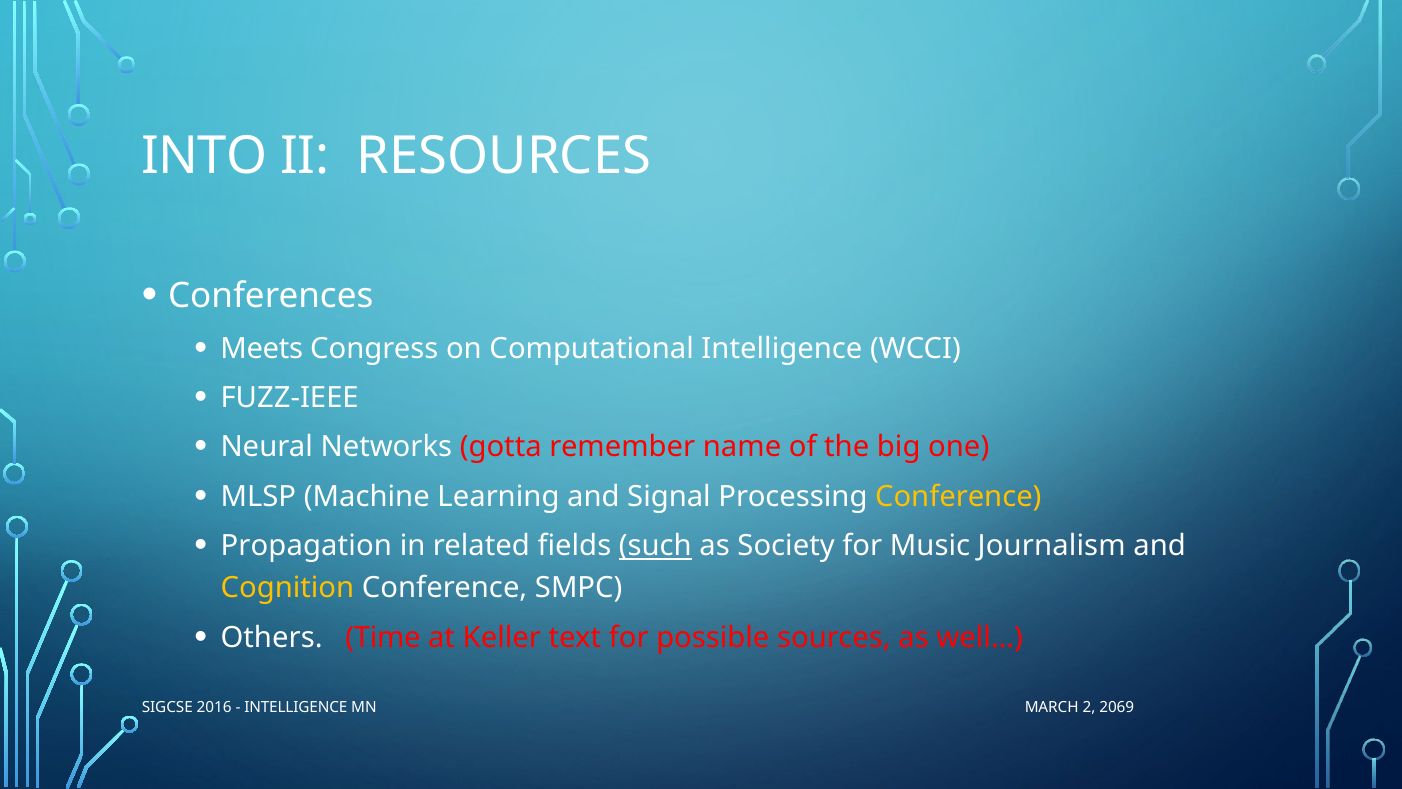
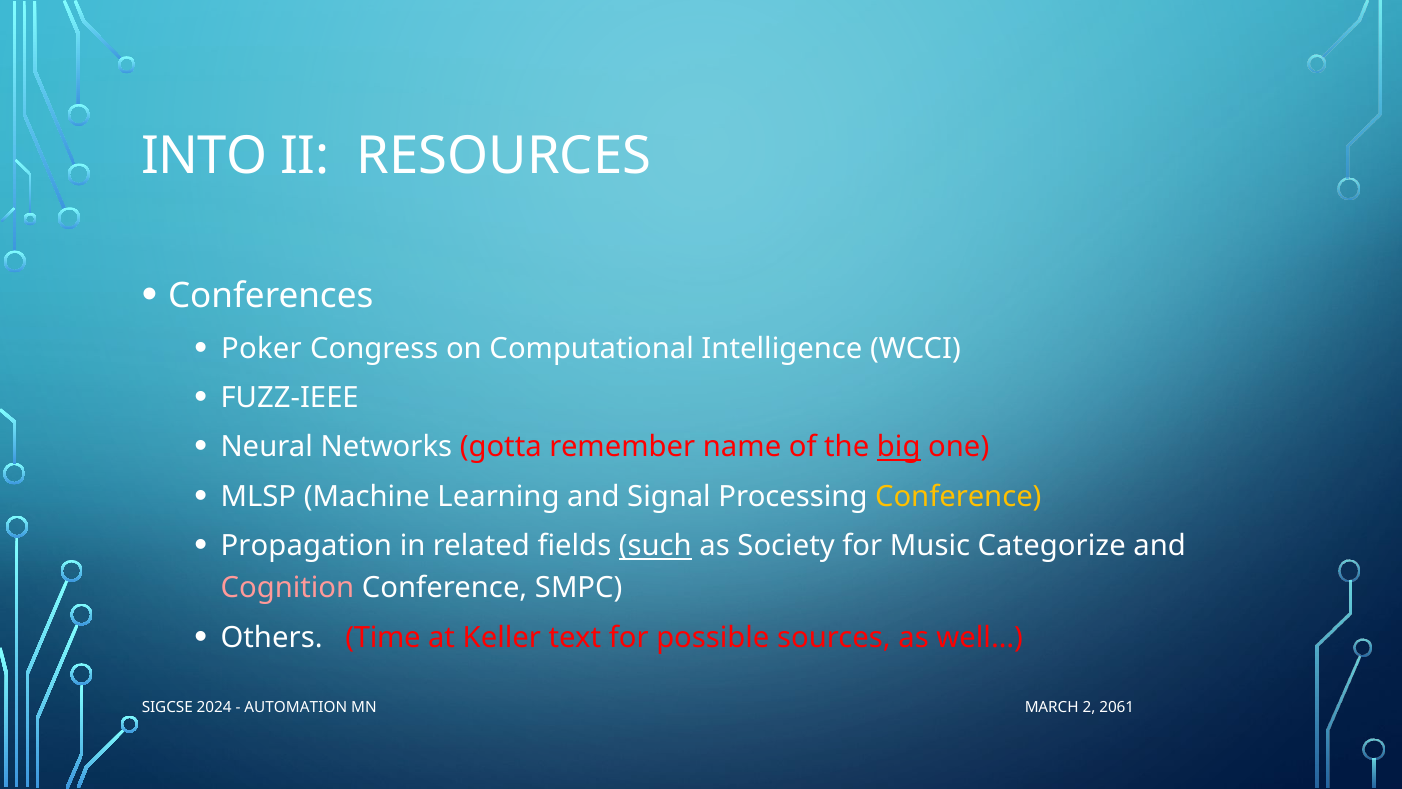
Meets: Meets -> Poker
big underline: none -> present
Journalism: Journalism -> Categorize
Cognition colour: yellow -> pink
2016: 2016 -> 2024
INTELLIGENCE at (296, 707): INTELLIGENCE -> AUTOMATION
2069: 2069 -> 2061
